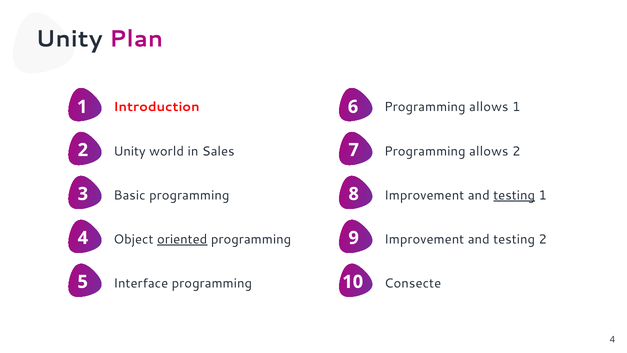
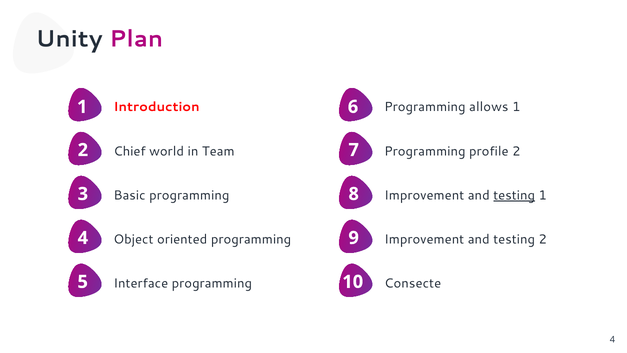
Unity at (130, 151): Unity -> Chief
Sales: Sales -> Team
allows at (489, 151): allows -> profile
oriented underline: present -> none
